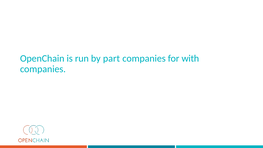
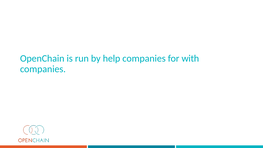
part: part -> help
